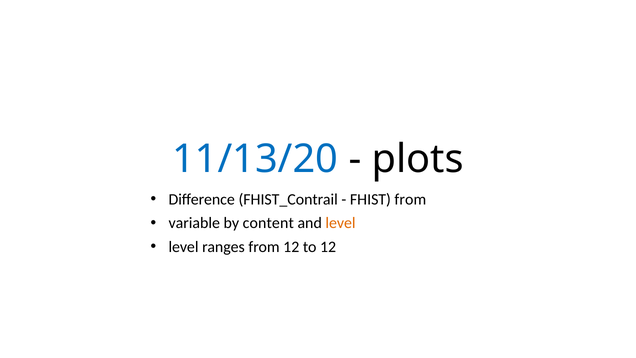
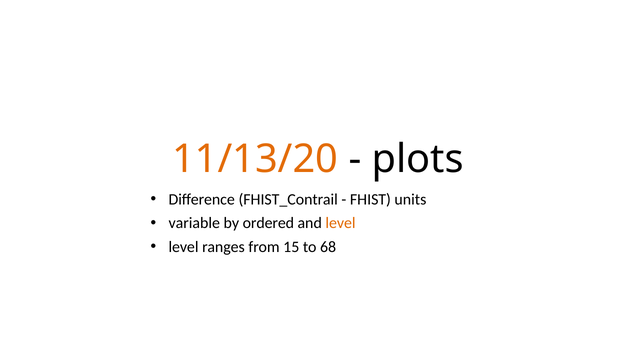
11/13/20 colour: blue -> orange
FHIST from: from -> units
content: content -> ordered
from 12: 12 -> 15
to 12: 12 -> 68
